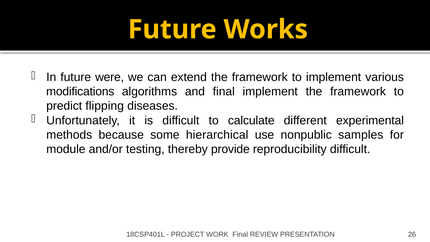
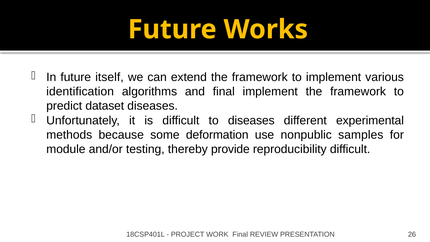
were: were -> itself
modifications: modifications -> identification
flipping: flipping -> dataset
to calculate: calculate -> diseases
hierarchical: hierarchical -> deformation
